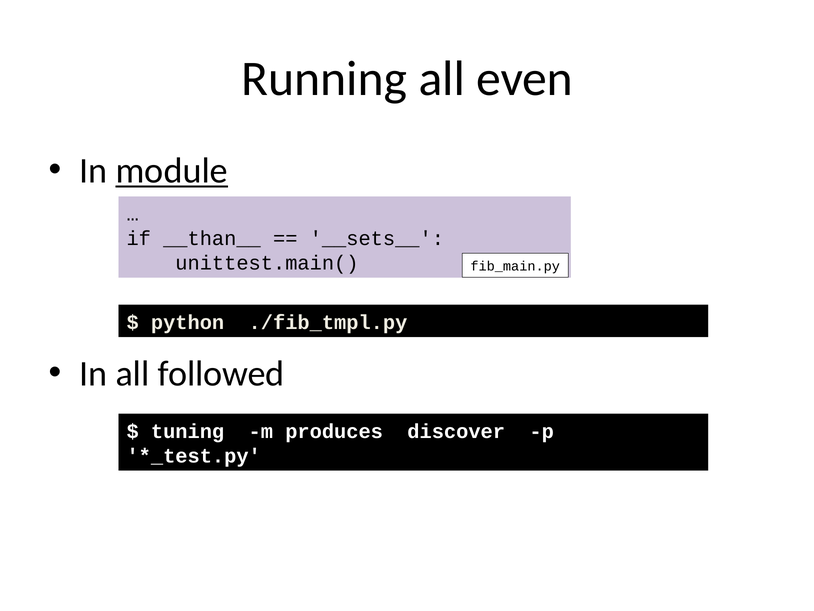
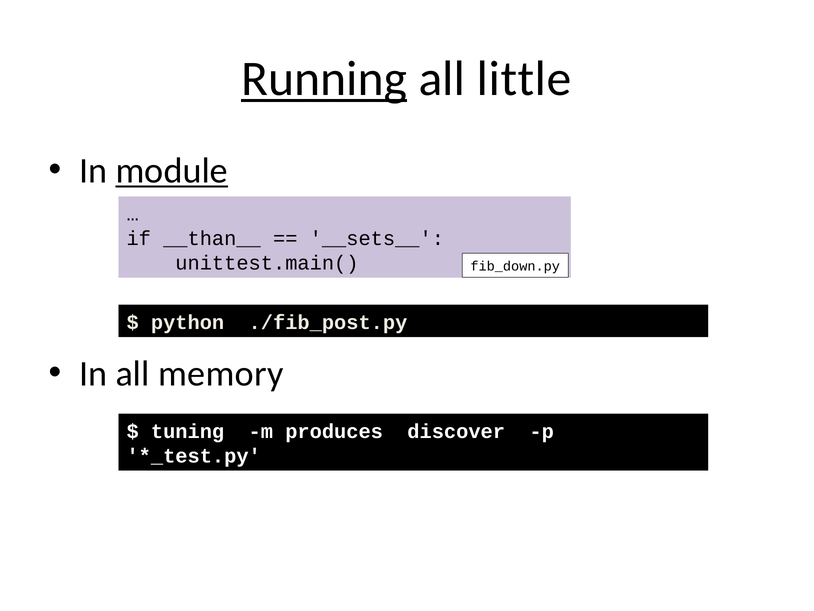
Running underline: none -> present
even: even -> little
fib_main.py: fib_main.py -> fib_down.py
./fib_tmpl.py: ./fib_tmpl.py -> ./fib_post.py
followed: followed -> memory
